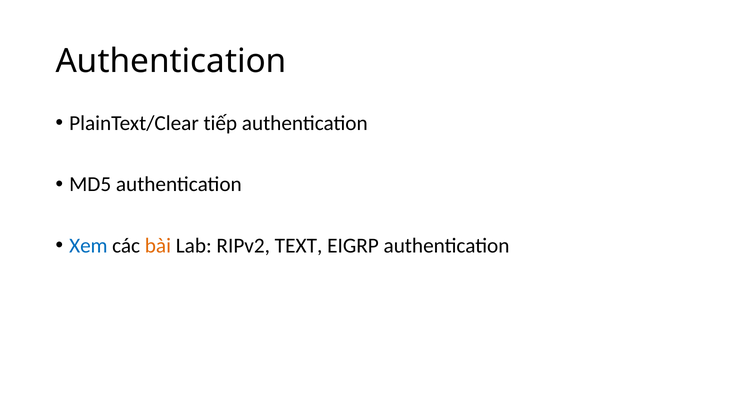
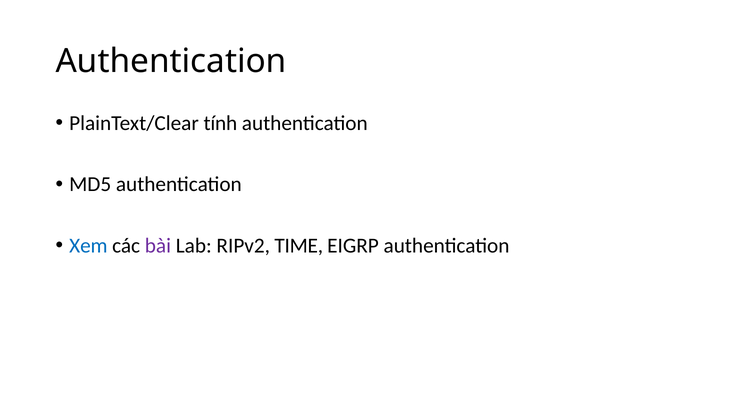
tiếp: tiếp -> tính
bài colour: orange -> purple
TEXT: TEXT -> TIME
